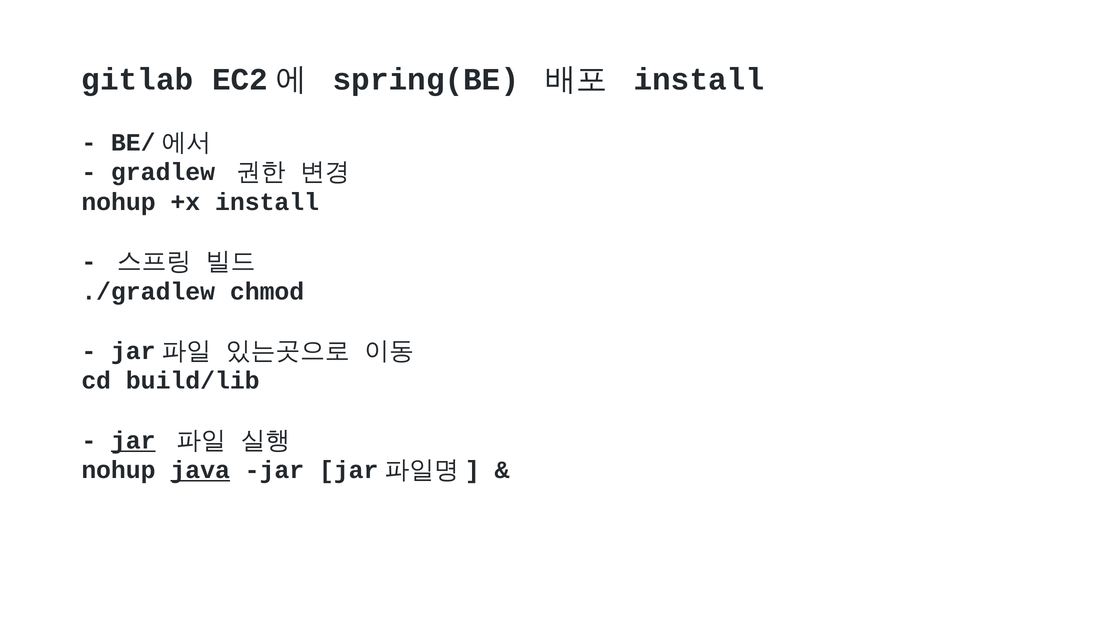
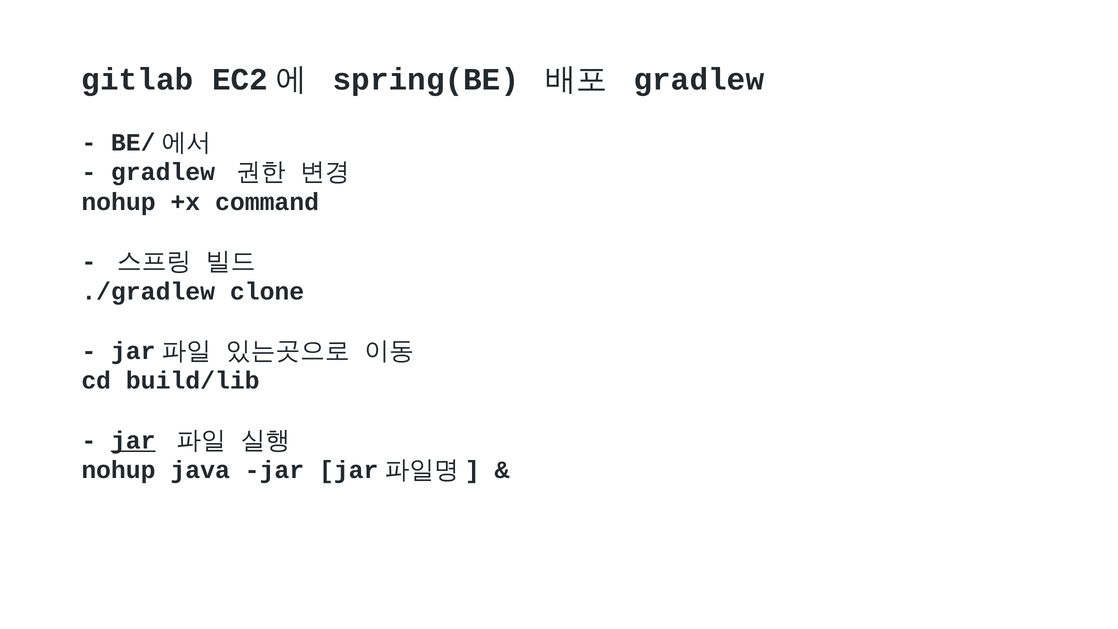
install at (699, 79): install -> gradlew
+x install: install -> command
chmod: chmod -> clone
java underline: present -> none
